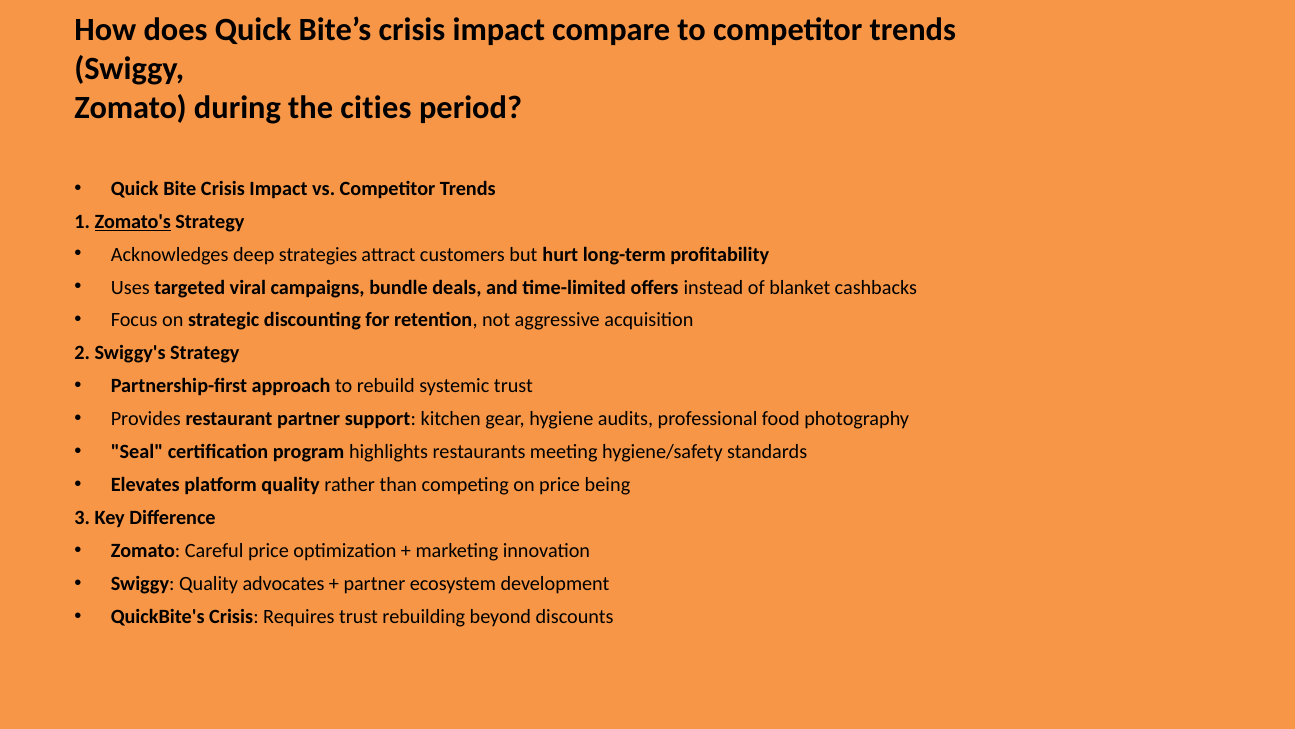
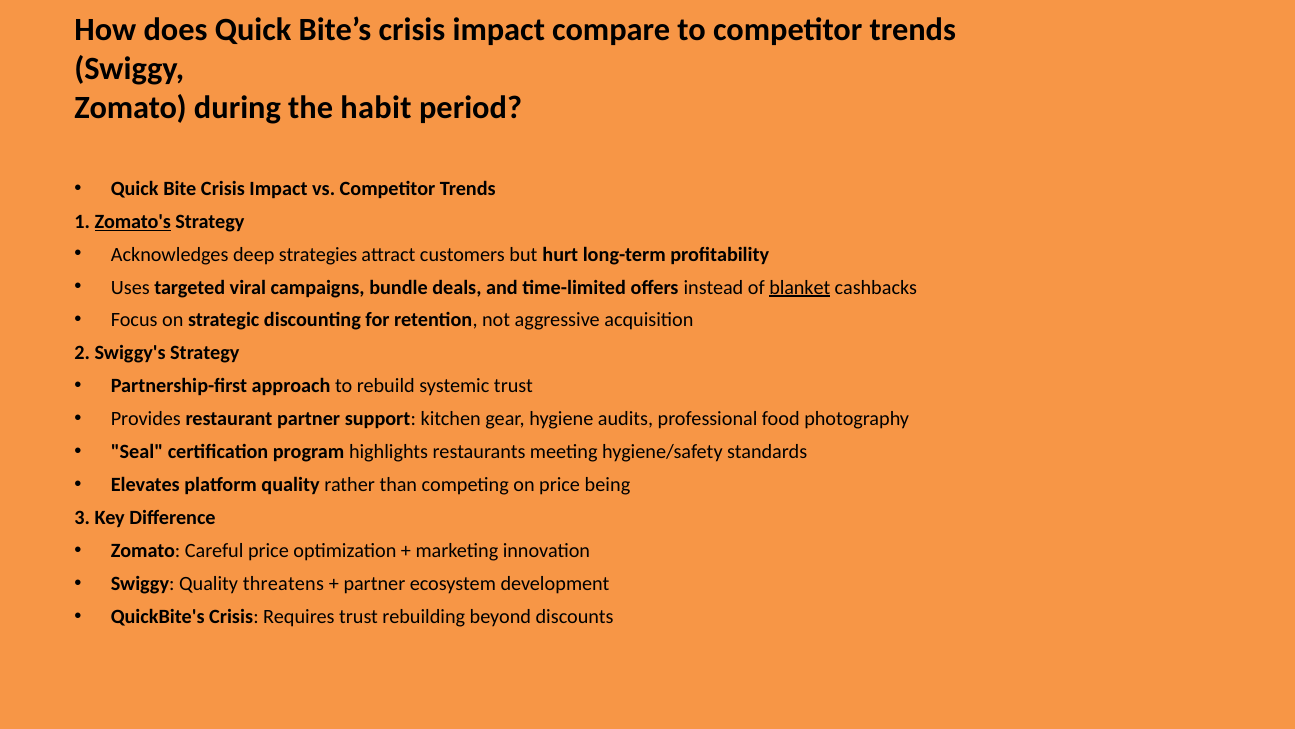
cities: cities -> habit
blanket underline: none -> present
advocates: advocates -> threatens
